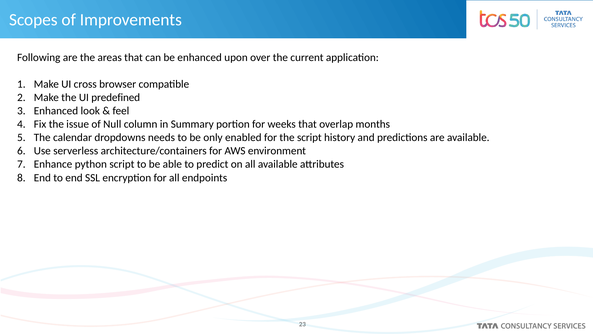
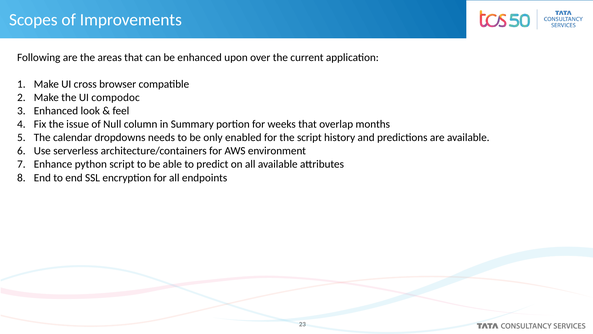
predefined: predefined -> compodoc
